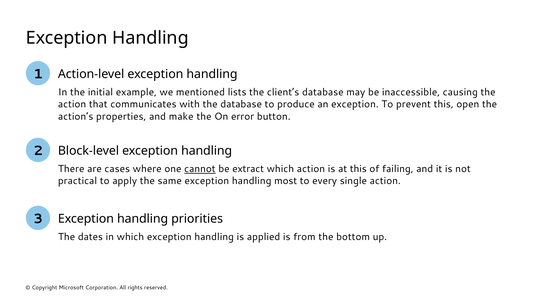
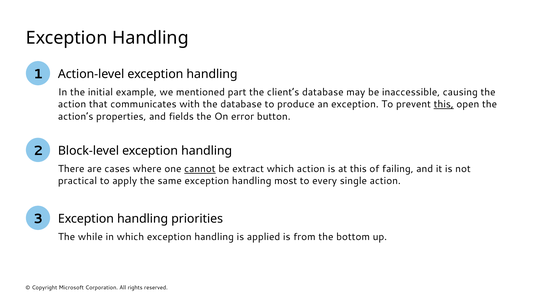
lists: lists -> part
this at (444, 104) underline: none -> present
make: make -> fields
dates: dates -> while
